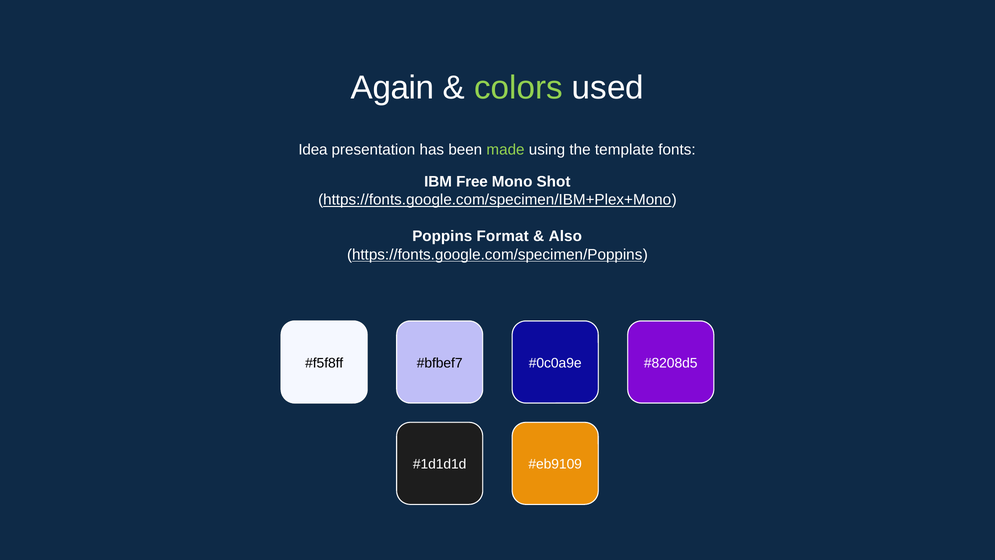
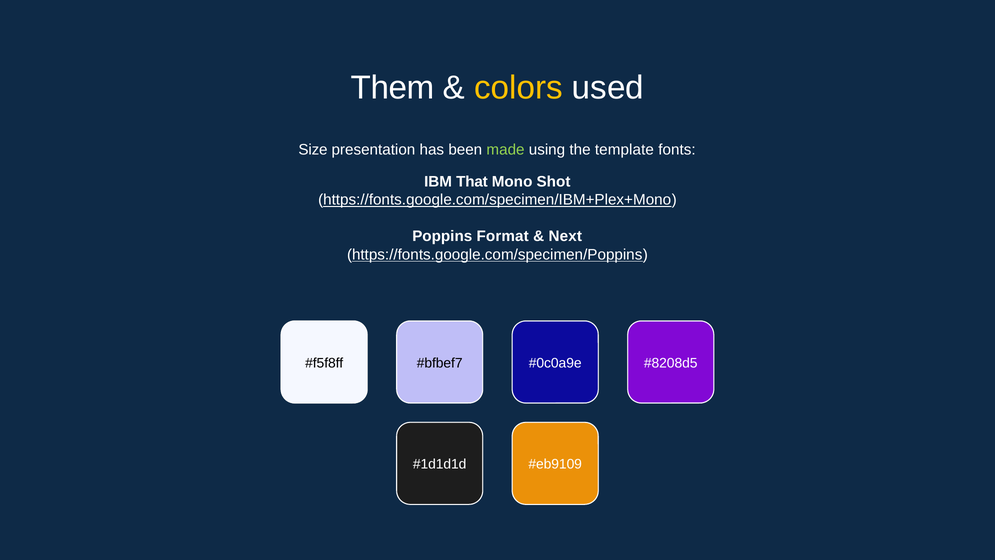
Again: Again -> Them
colors colour: light green -> yellow
Idea: Idea -> Size
Free: Free -> That
Also: Also -> Next
